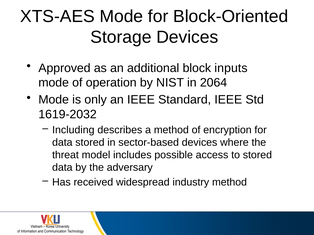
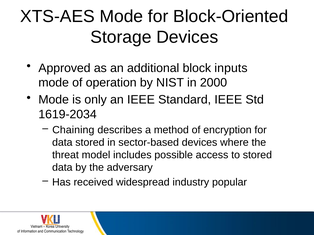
2064: 2064 -> 2000
1619-2032: 1619-2032 -> 1619-2034
Including: Including -> Chaining
industry method: method -> popular
